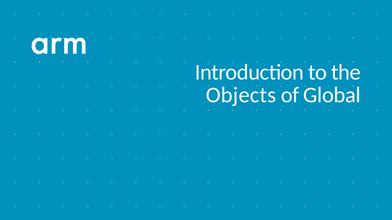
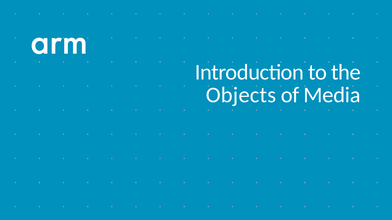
Global: Global -> Media
